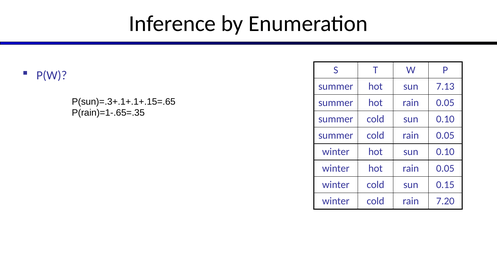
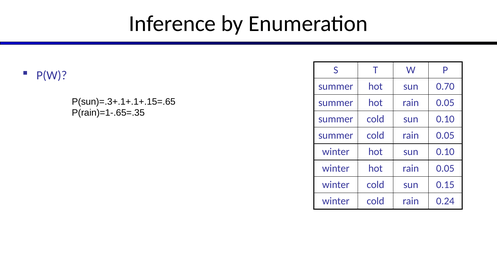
7.13: 7.13 -> 0.70
7.20: 7.20 -> 0.24
